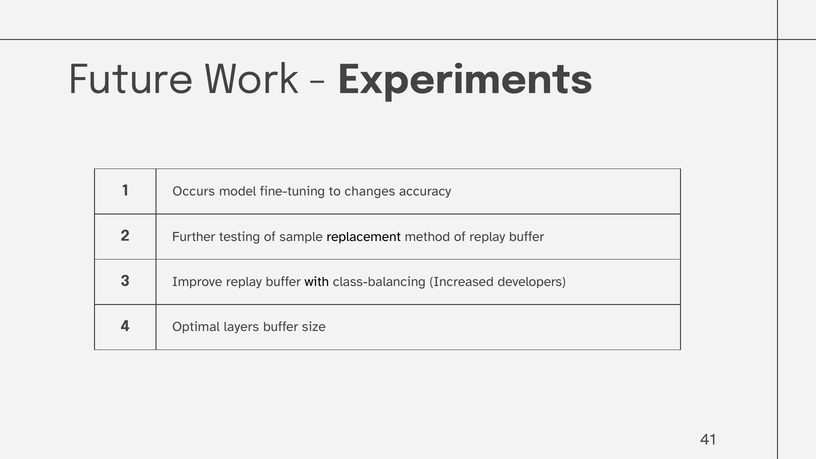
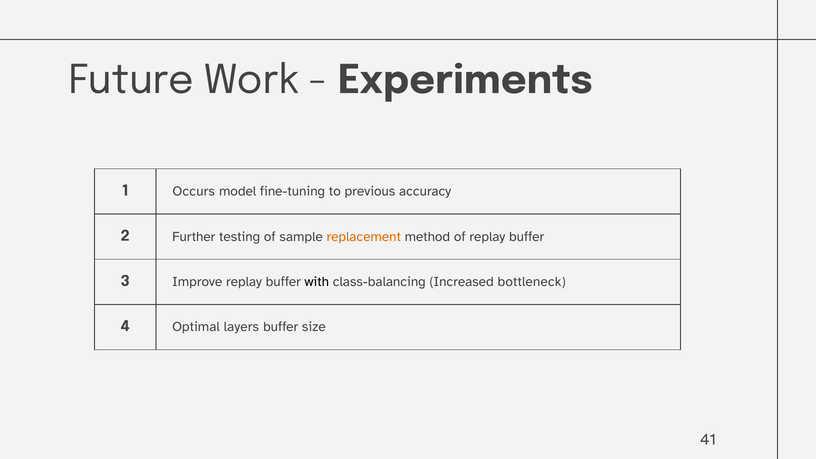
changes: changes -> previous
replacement colour: black -> orange
developers: developers -> bottleneck
